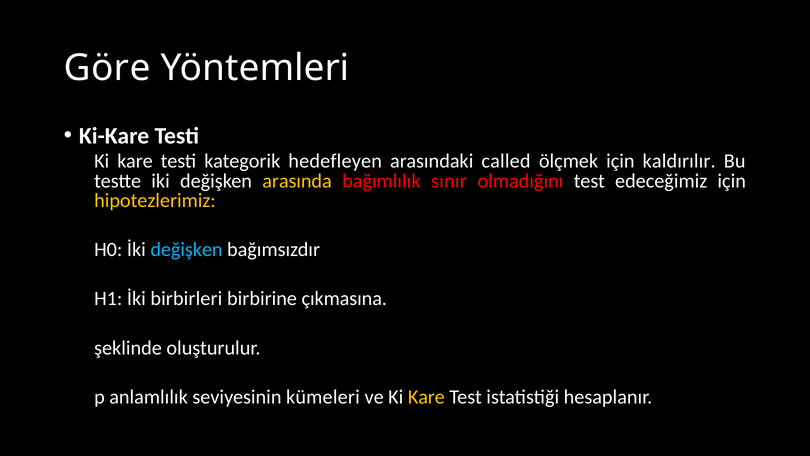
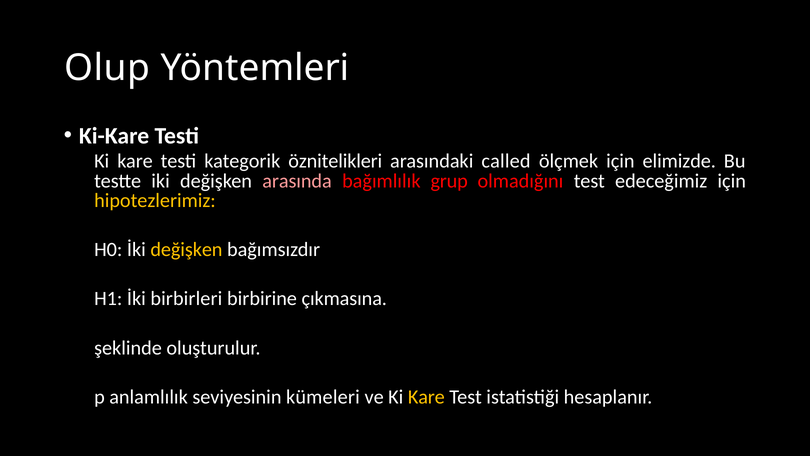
Göre: Göre -> Olup
hedefleyen: hedefleyen -> öznitelikleri
kaldırılır: kaldırılır -> elimizde
arasında colour: yellow -> pink
sınır: sınır -> grup
değişken at (186, 250) colour: light blue -> yellow
